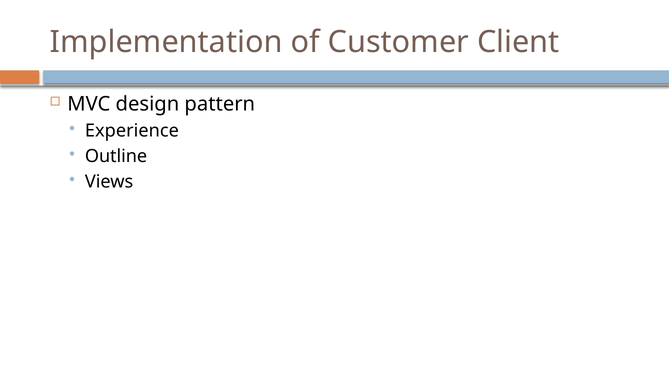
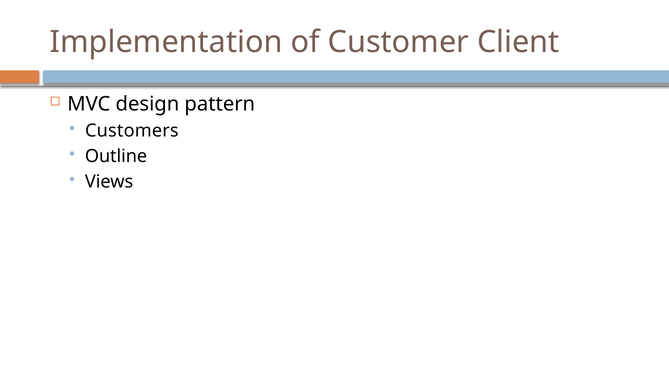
Experience: Experience -> Customers
